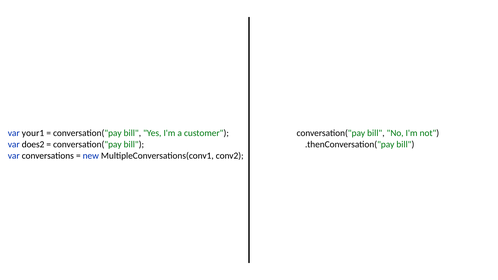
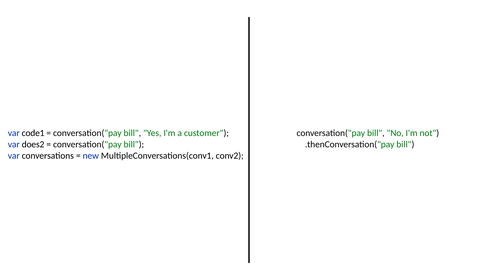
your1: your1 -> code1
